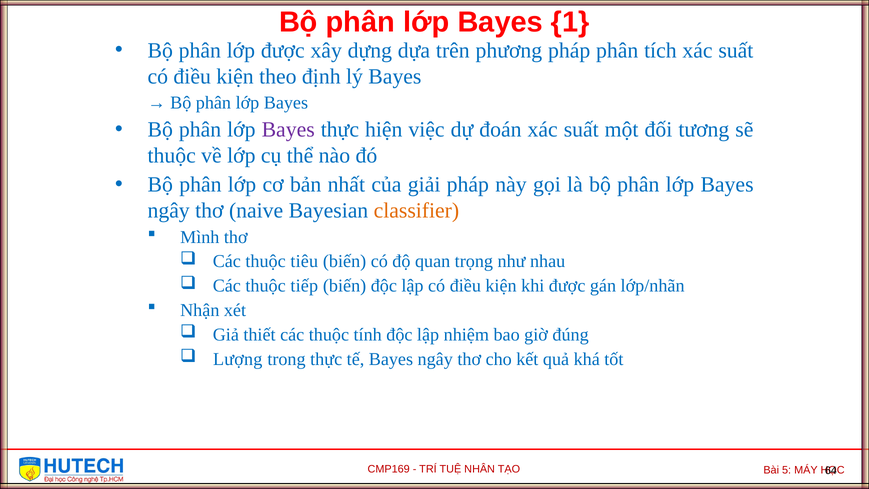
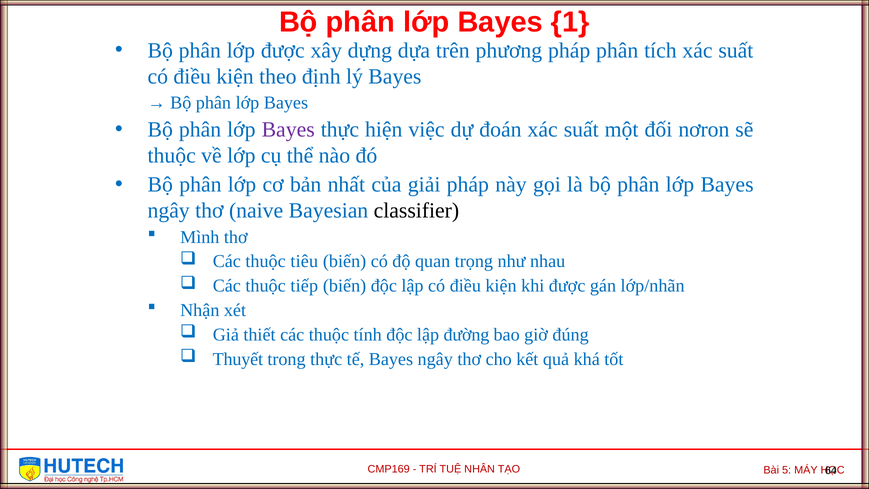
tương: tương -> nơron
classifier colour: orange -> black
nhiệm: nhiệm -> đường
Lượng: Lượng -> Thuyết
